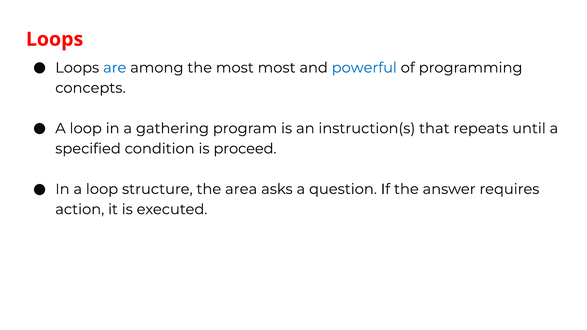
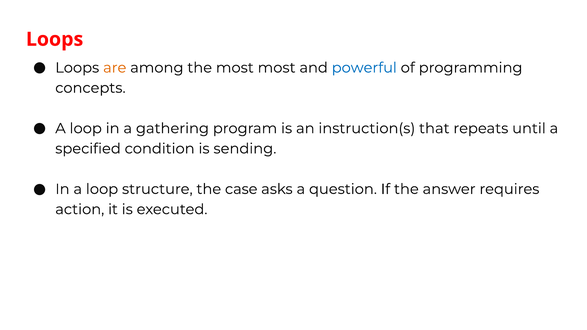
are colour: blue -> orange
proceed: proceed -> sending
area: area -> case
